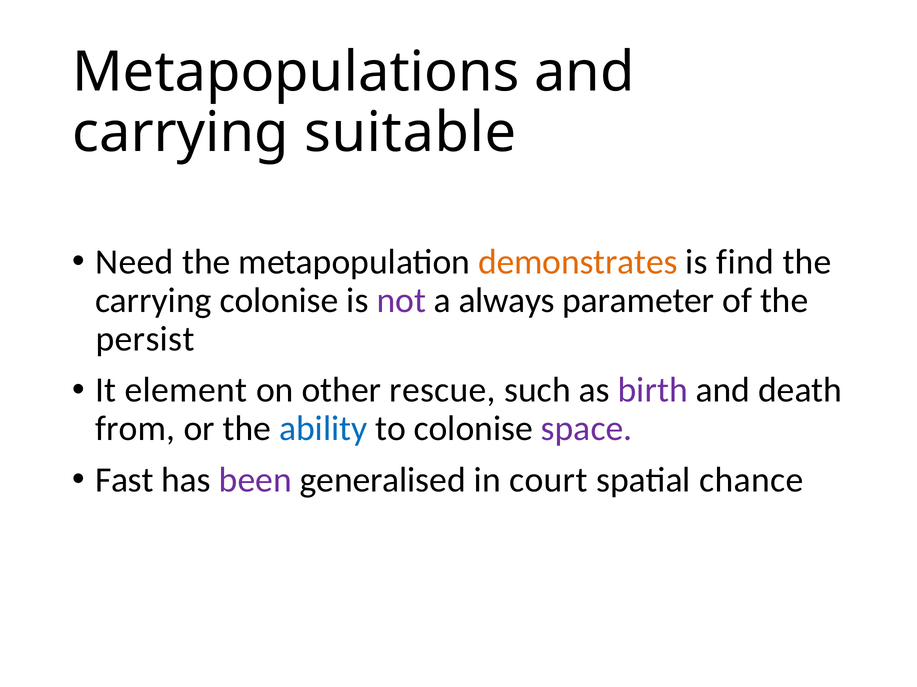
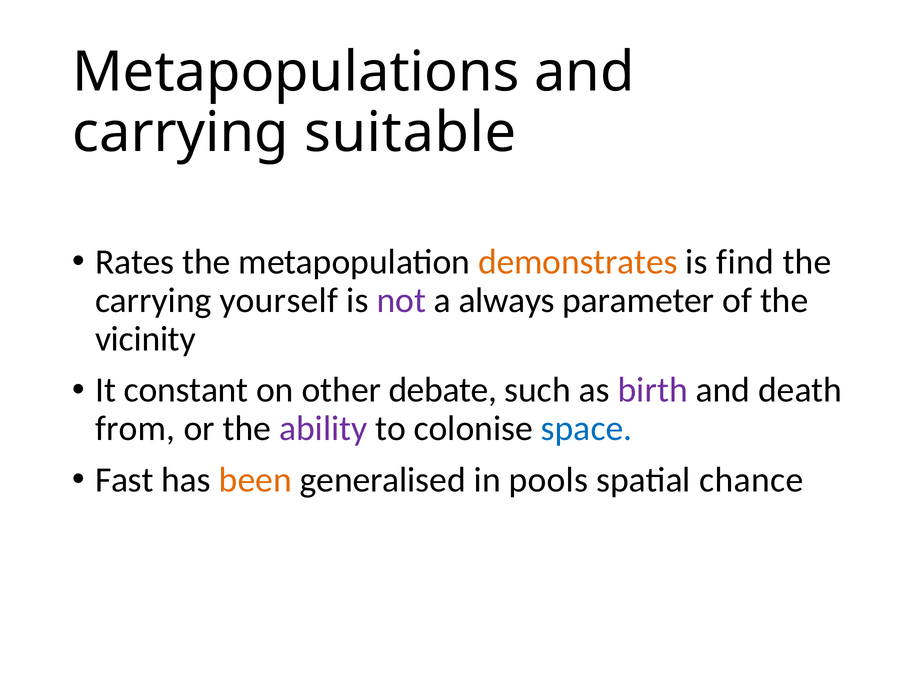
Need: Need -> Rates
carrying colonise: colonise -> yourself
persist: persist -> vicinity
element: element -> constant
rescue: rescue -> debate
ability colour: blue -> purple
space colour: purple -> blue
been colour: purple -> orange
court: court -> pools
